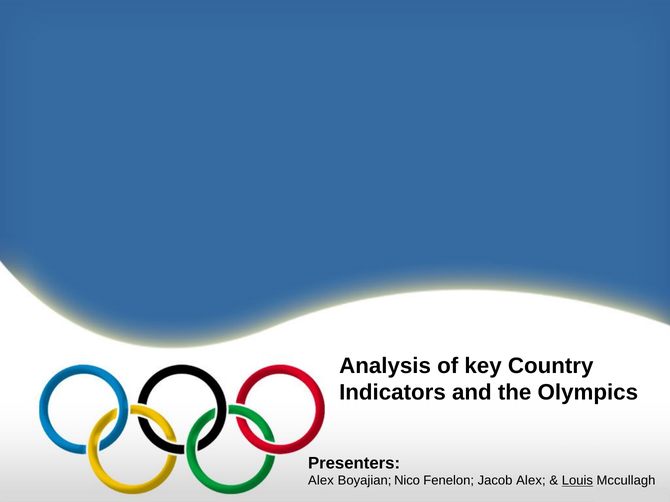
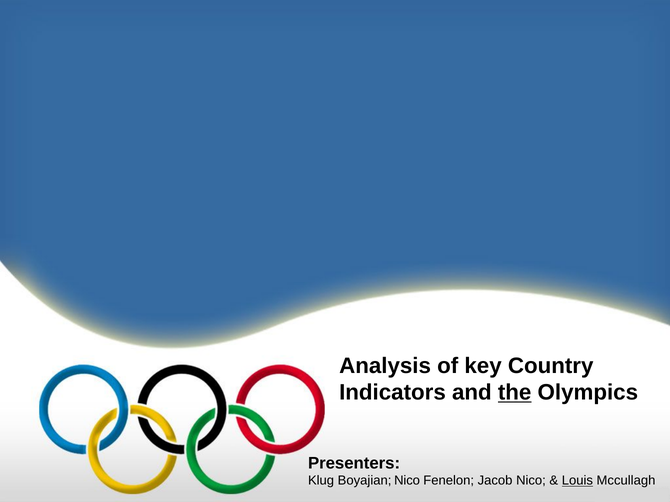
the underline: none -> present
Alex at (321, 481): Alex -> Klug
Jacob Alex: Alex -> Nico
